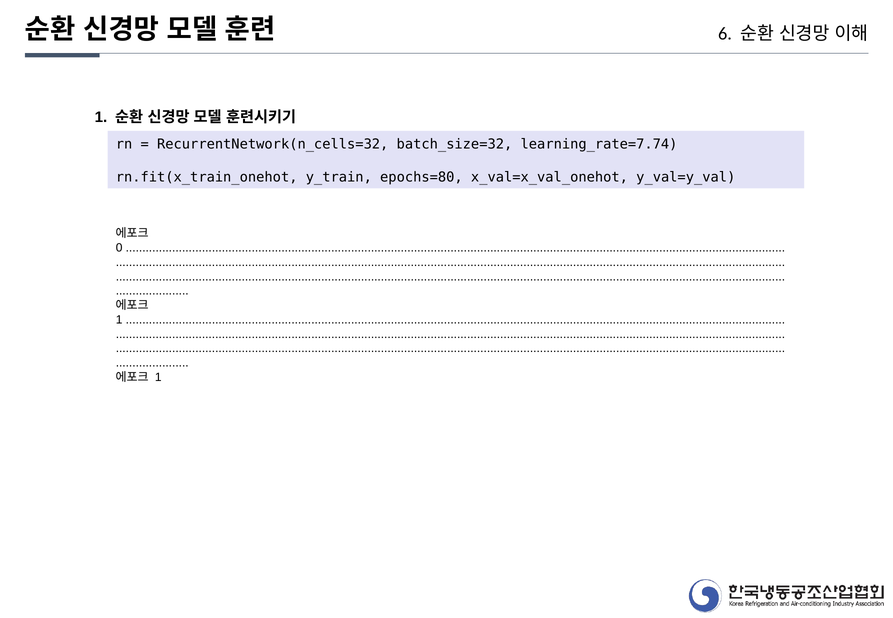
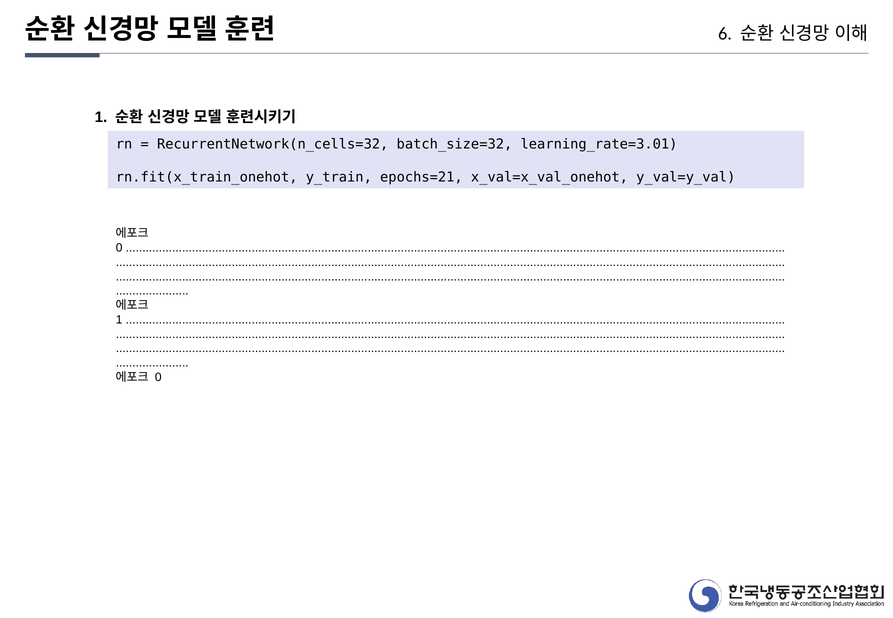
learning_rate=7.74: learning_rate=7.74 -> learning_rate=3.01
epochs=80: epochs=80 -> epochs=21
1 at (158, 377): 1 -> 0
